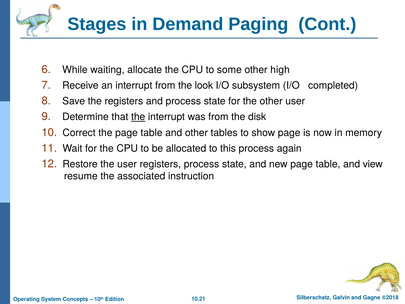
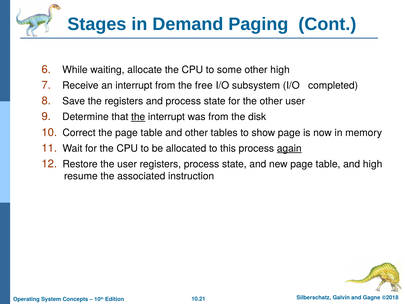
look: look -> free
again underline: none -> present
and view: view -> high
